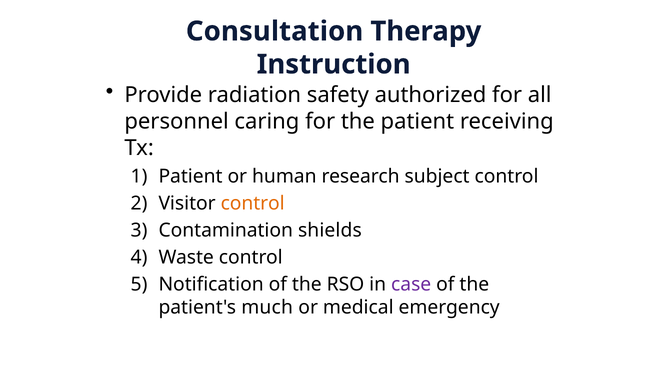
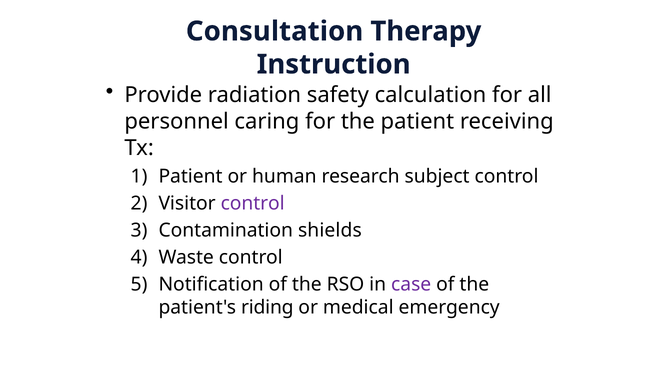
authorized: authorized -> calculation
control at (253, 203) colour: orange -> purple
much: much -> riding
